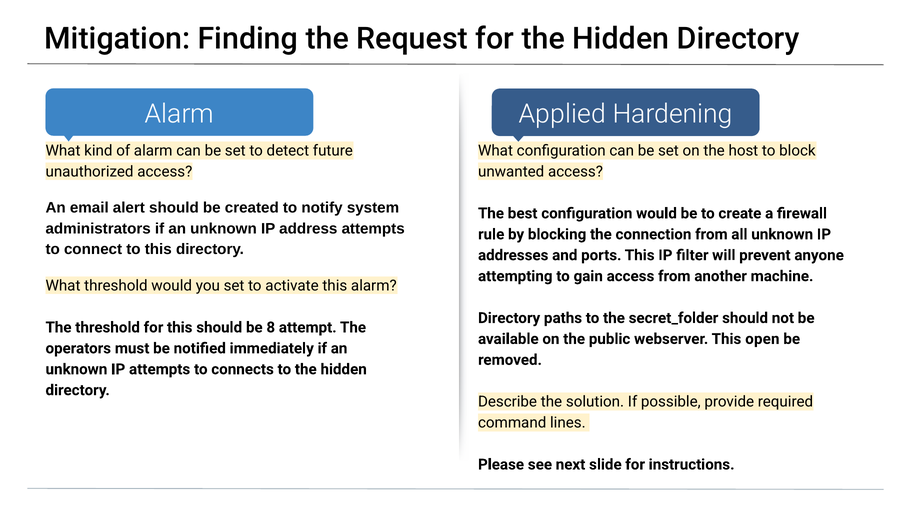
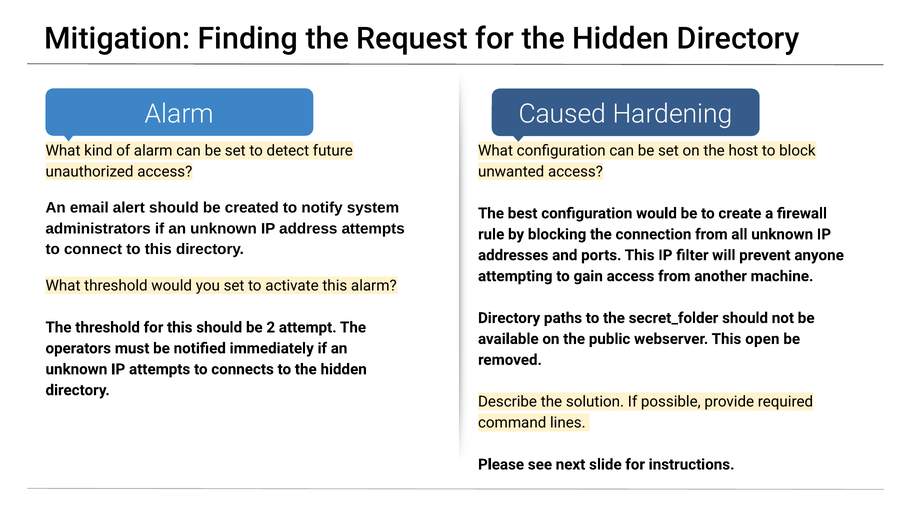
Applied: Applied -> Caused
8: 8 -> 2
